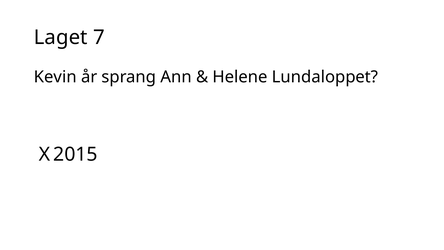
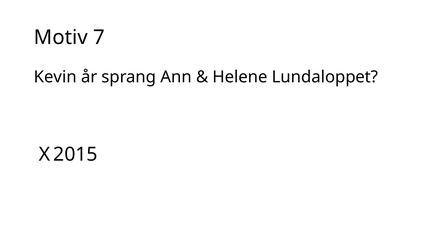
Laget: Laget -> Motiv
